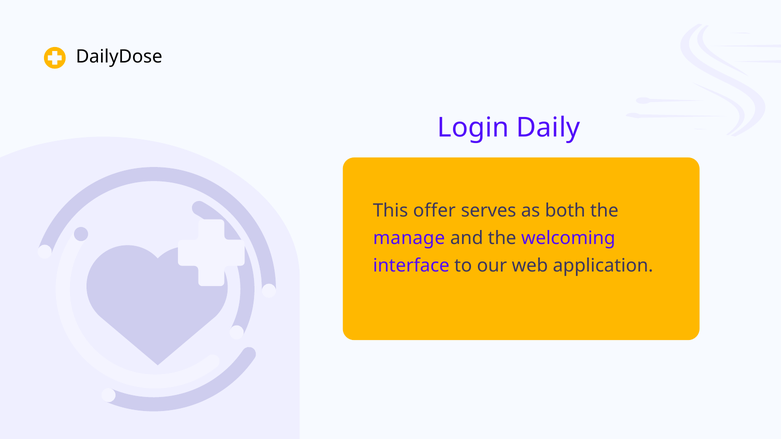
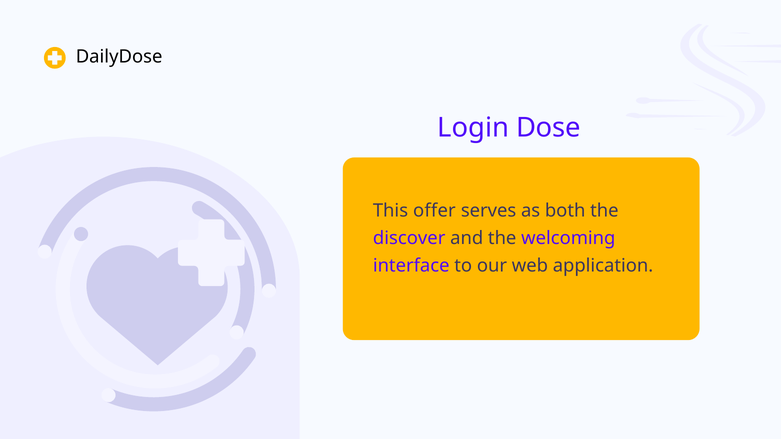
Daily: Daily -> Dose
manage: manage -> discover
